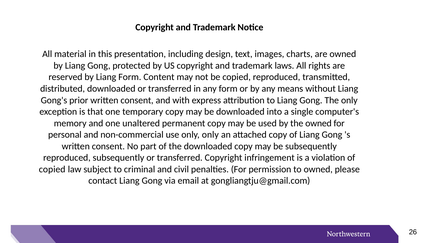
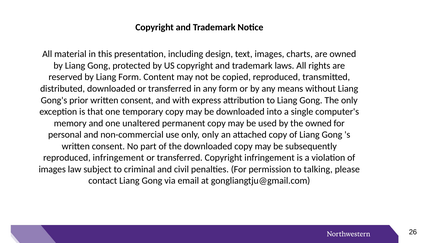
reproduced subsequently: subsequently -> infringement
copied at (52, 169): copied -> images
to owned: owned -> talking
